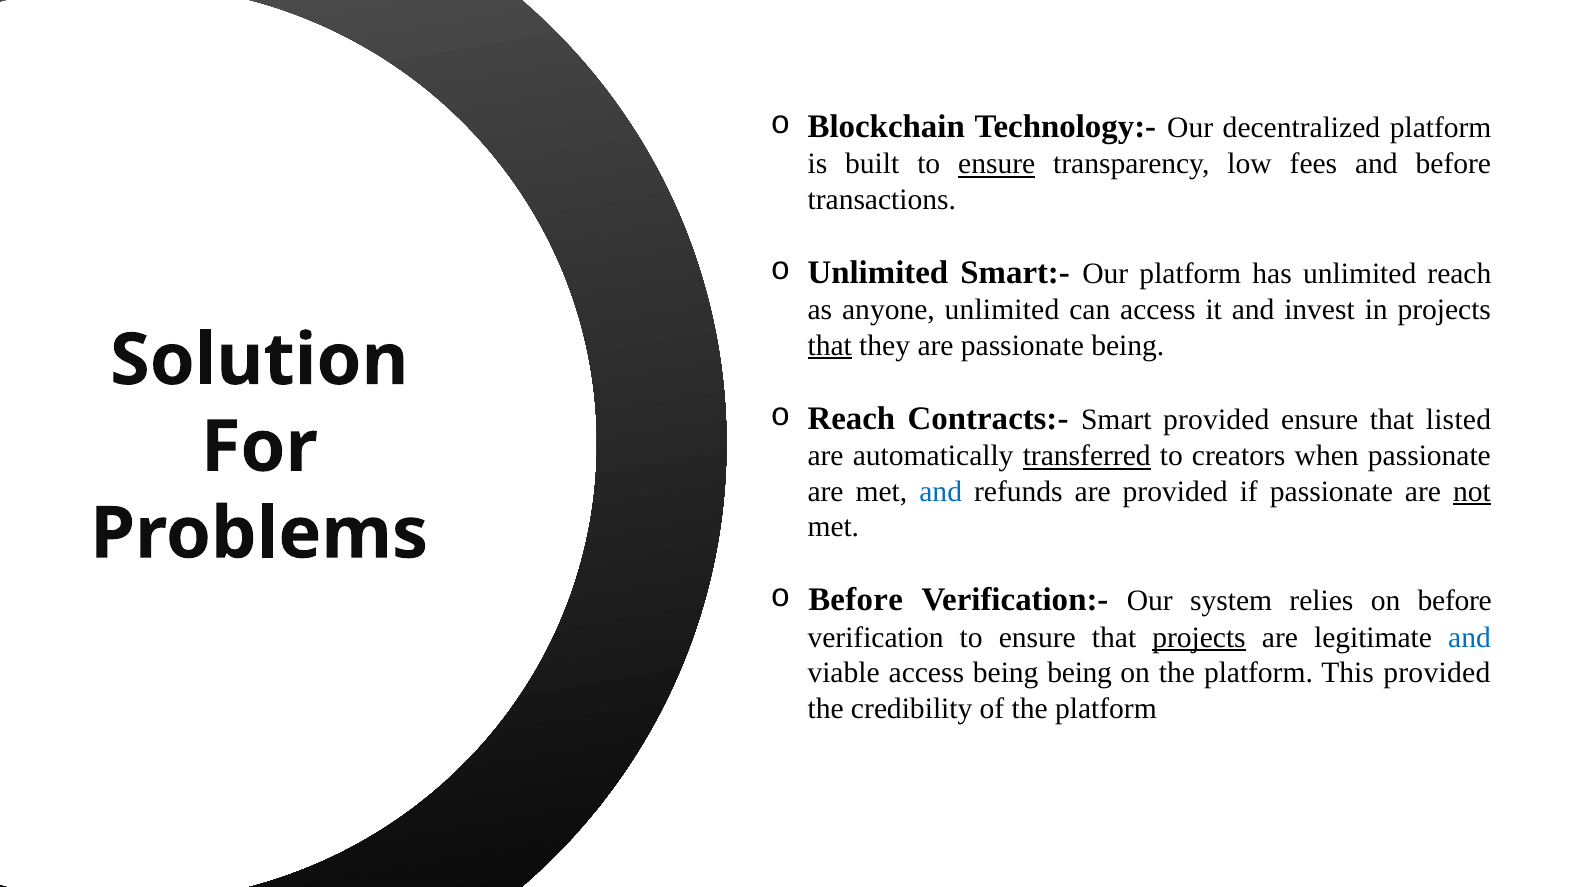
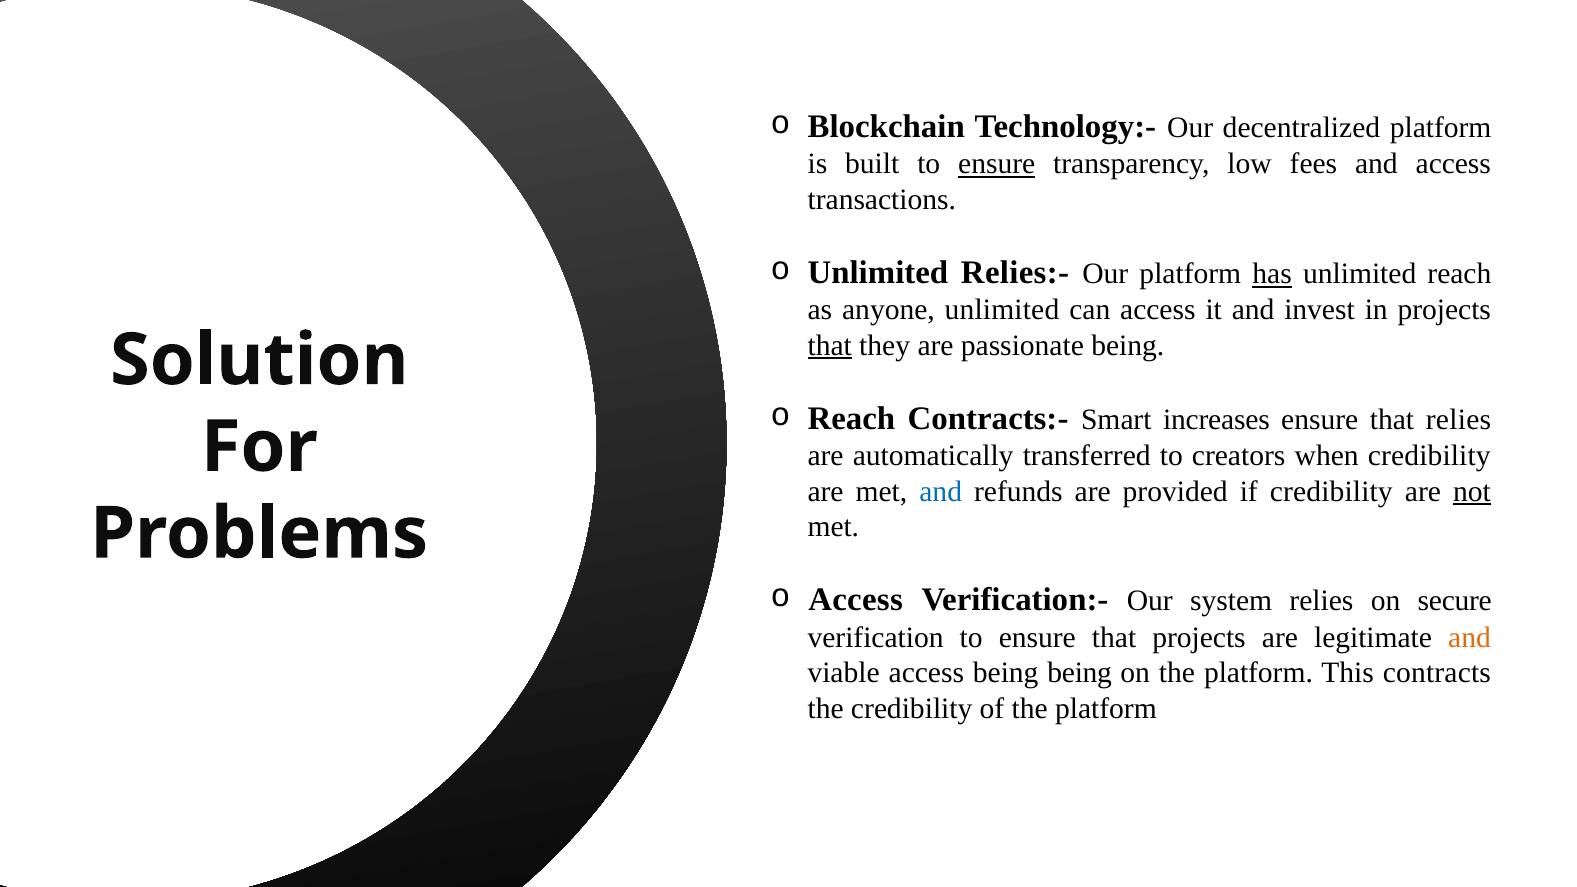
and before: before -> access
Smart:-: Smart:- -> Relies:-
has underline: none -> present
Smart provided: provided -> increases
that listed: listed -> relies
transferred underline: present -> none
when passionate: passionate -> credibility
if passionate: passionate -> credibility
Before at (856, 600): Before -> Access
on before: before -> secure
projects at (1199, 637) underline: present -> none
and at (1469, 637) colour: blue -> orange
This provided: provided -> contracts
